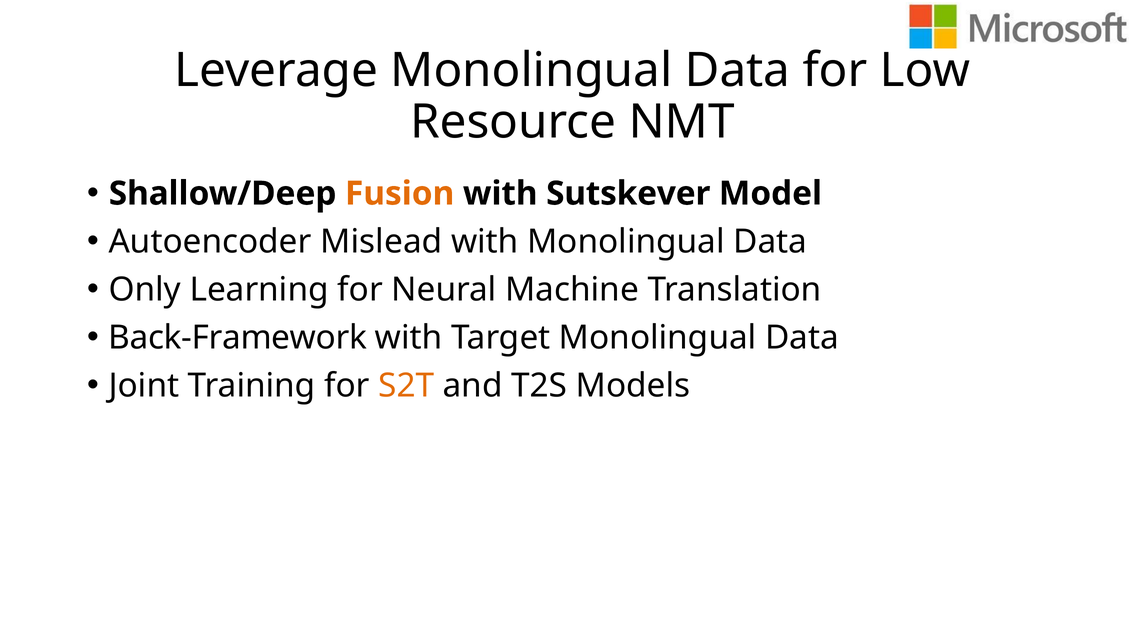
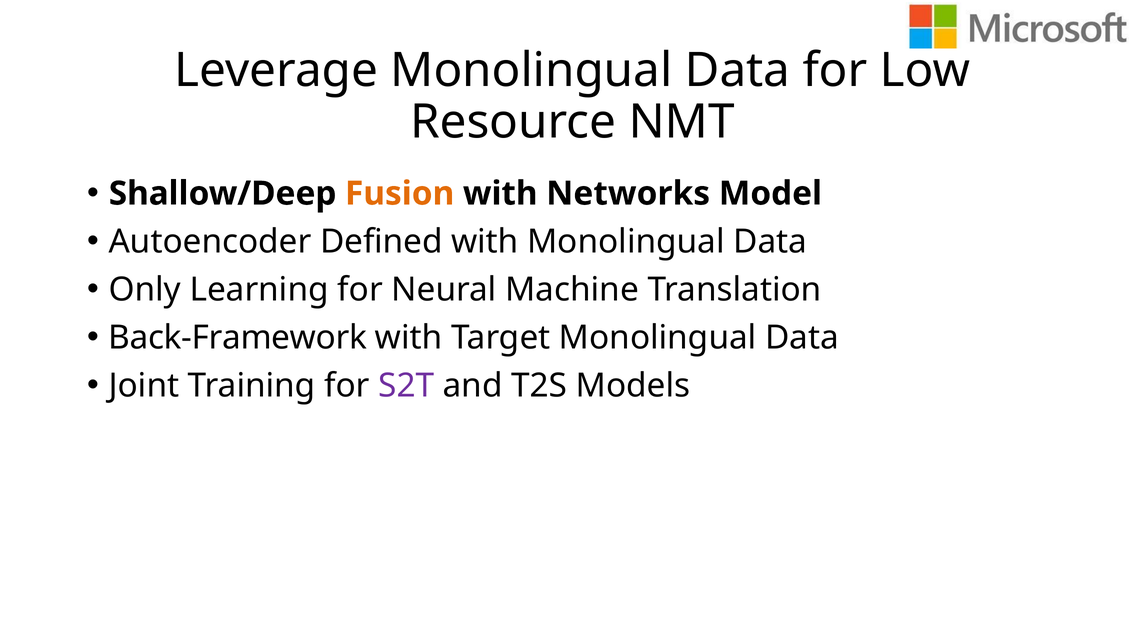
Sutskever: Sutskever -> Networks
Mislead: Mislead -> Defined
S2T colour: orange -> purple
